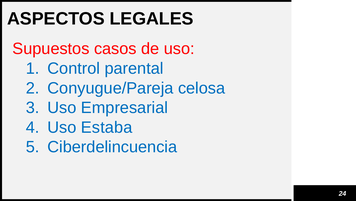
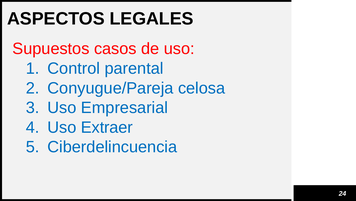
Estaba: Estaba -> Extraer
